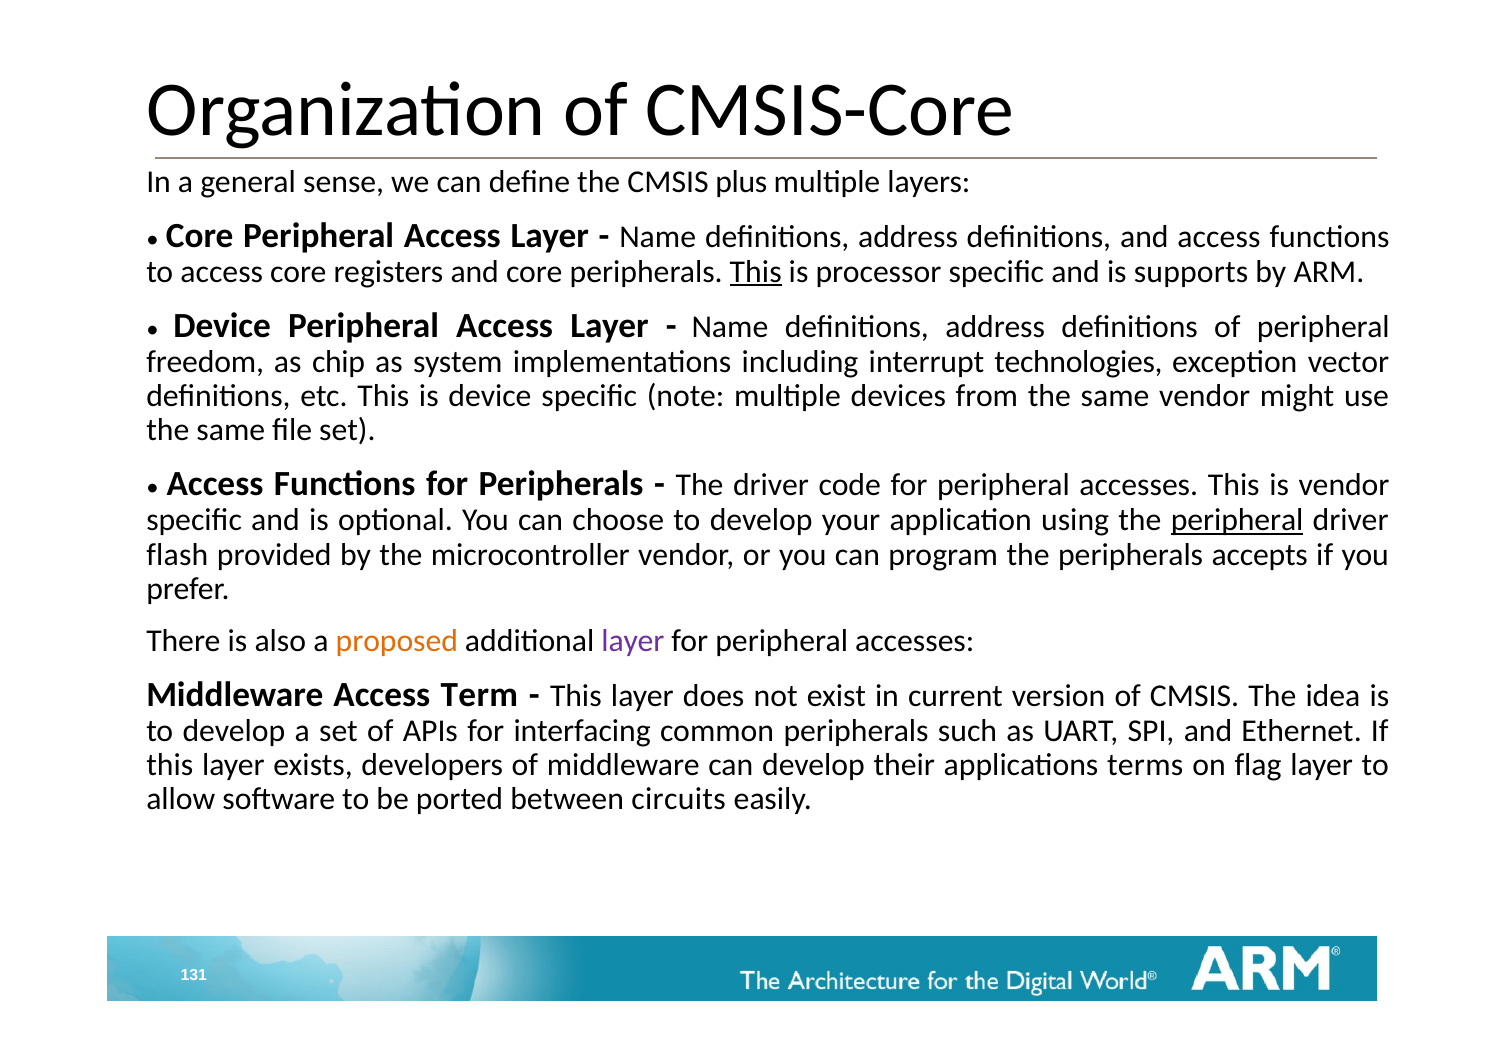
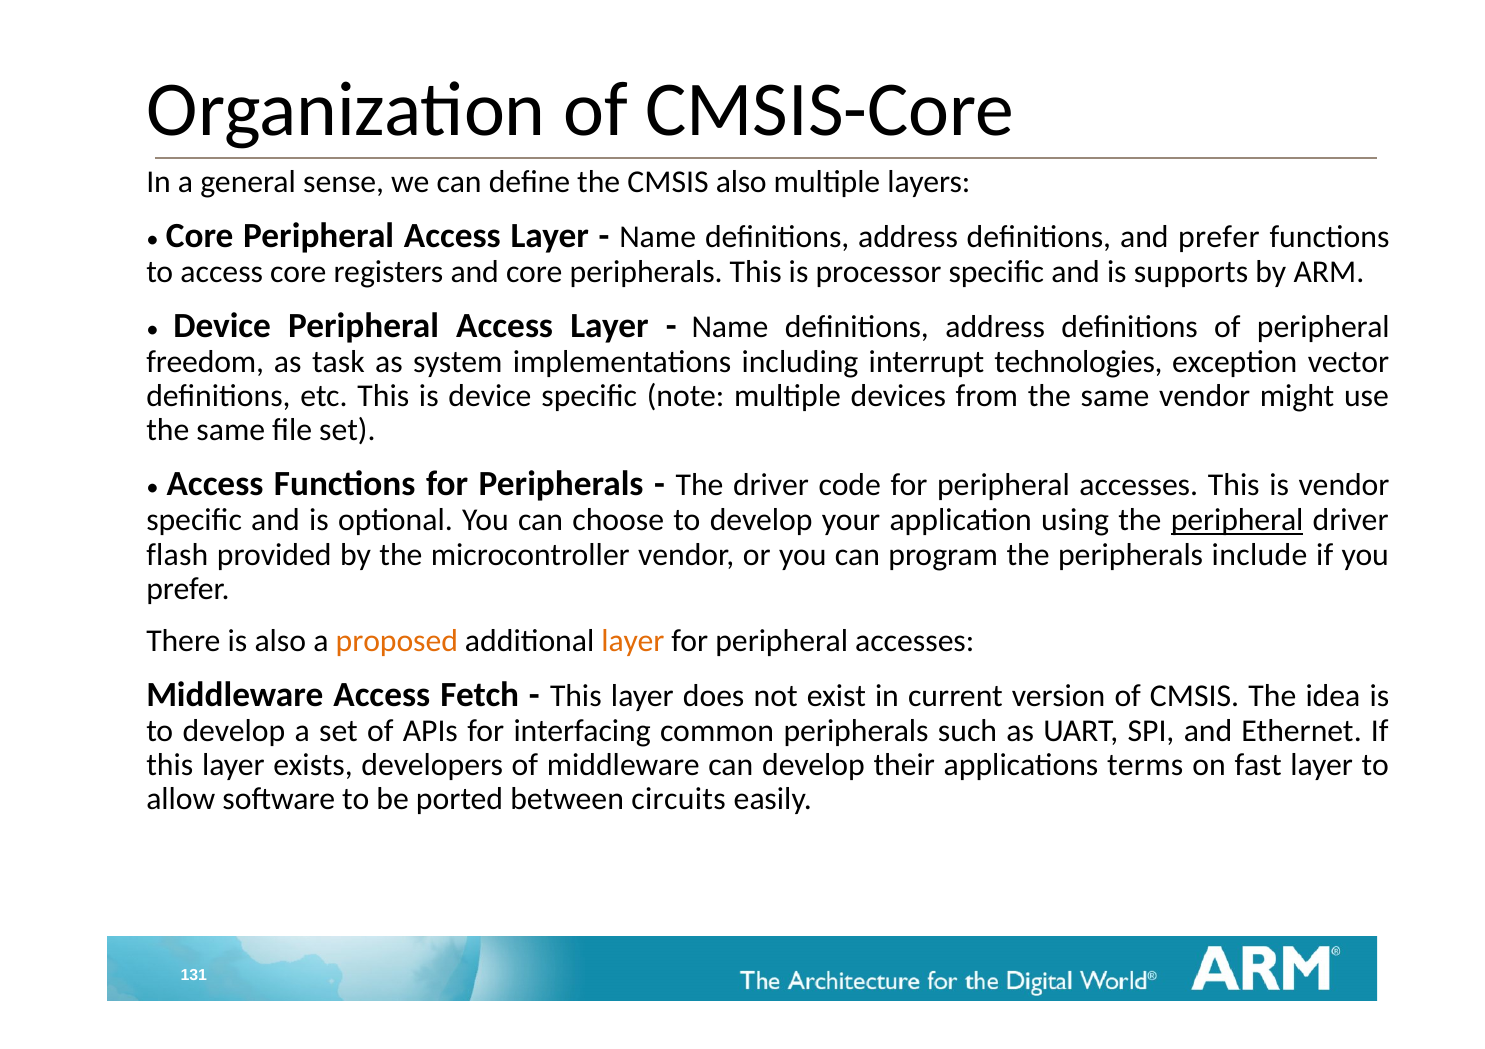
CMSIS plus: plus -> also
and access: access -> prefer
This at (756, 272) underline: present -> none
chip: chip -> task
accepts: accepts -> include
layer at (633, 641) colour: purple -> orange
Term: Term -> Fetch
flag: flag -> fast
